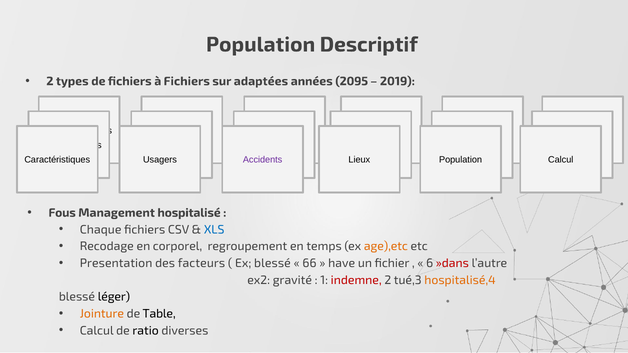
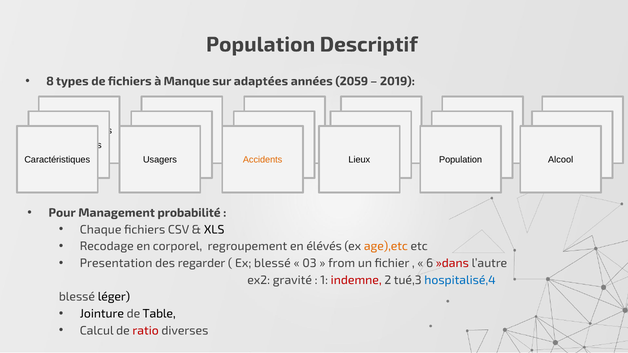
2 at (50, 81): 2 -> 8
à Fichiers: Fichiers -> Manque
2095: 2095 -> 2059
Accidents at (263, 160) colour: purple -> orange
Population Calcul: Calcul -> Alcool
Fous: Fous -> Pour
hospitalisé: hospitalisé -> probabilité
XLS colour: blue -> black
temps: temps -> élévés
facteurs: facteurs -> regarder
66: 66 -> 03
have: have -> from
hospitalisé,4 colour: orange -> blue
Jointure colour: orange -> black
ratio colour: black -> red
